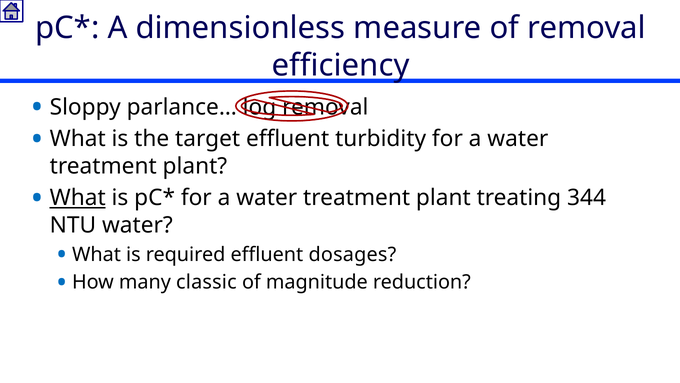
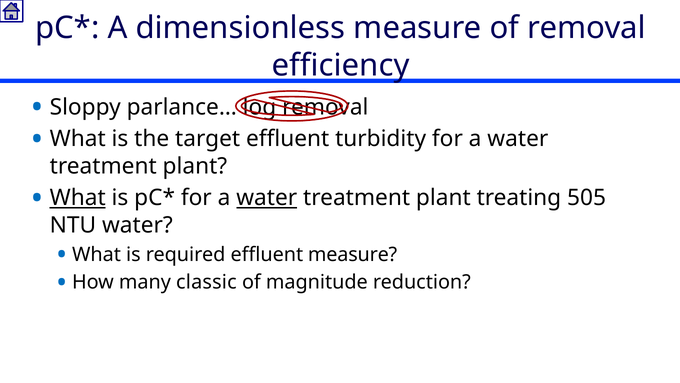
water at (267, 198) underline: none -> present
344: 344 -> 505
effluent dosages: dosages -> measure
